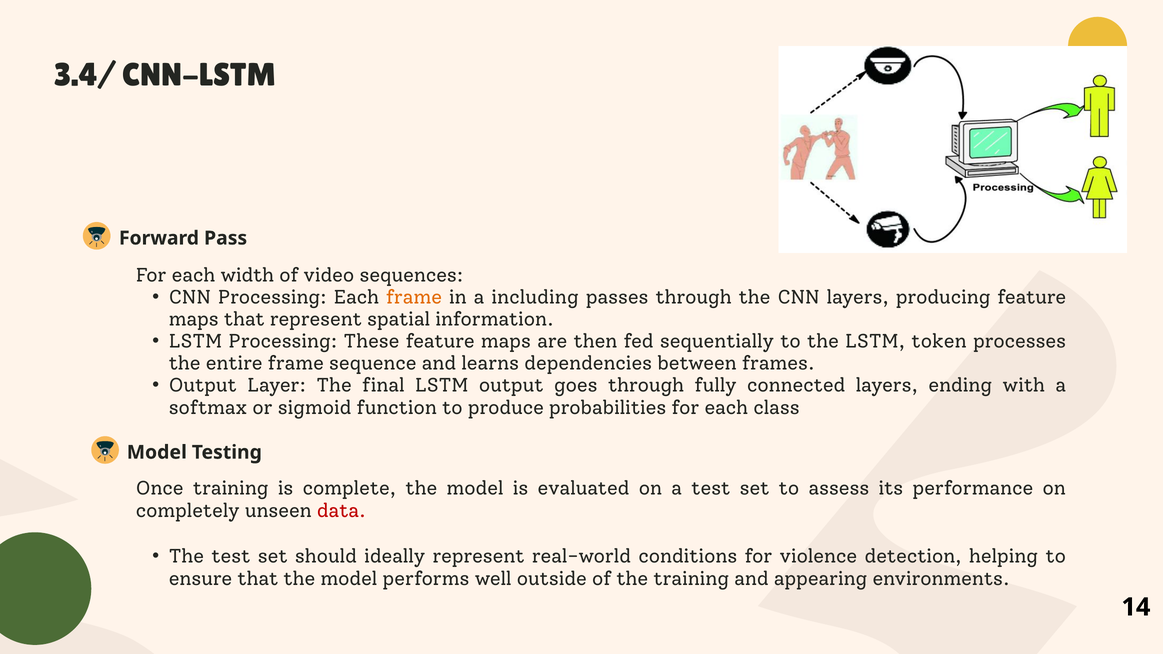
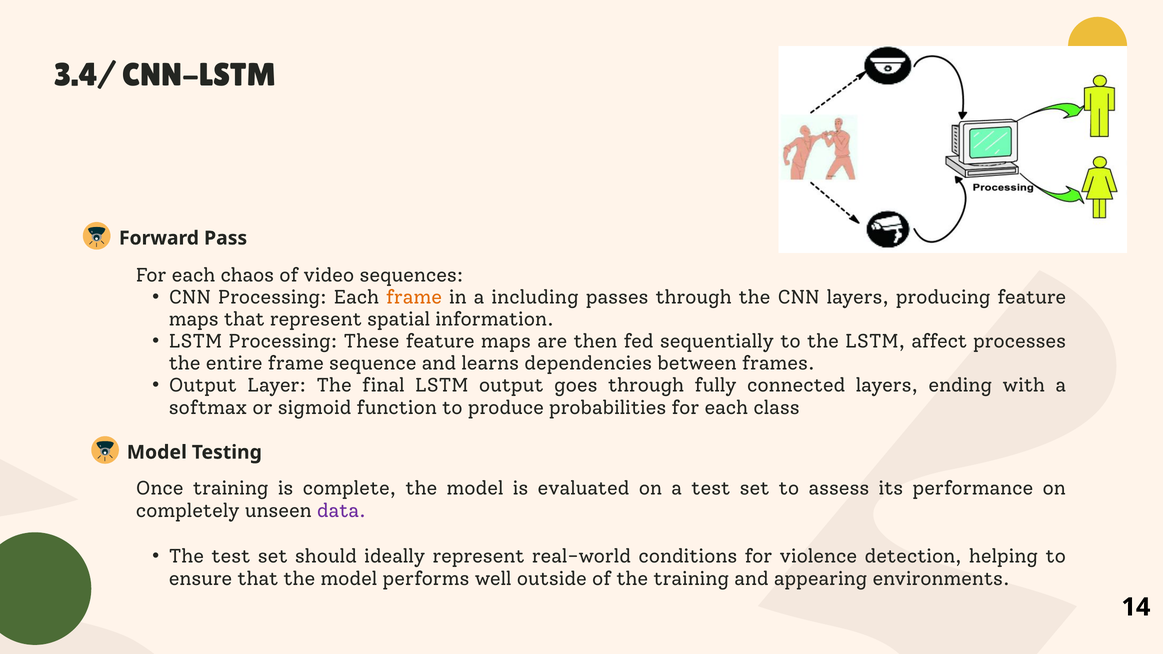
width: width -> chaos
token: token -> affect
data colour: red -> purple
